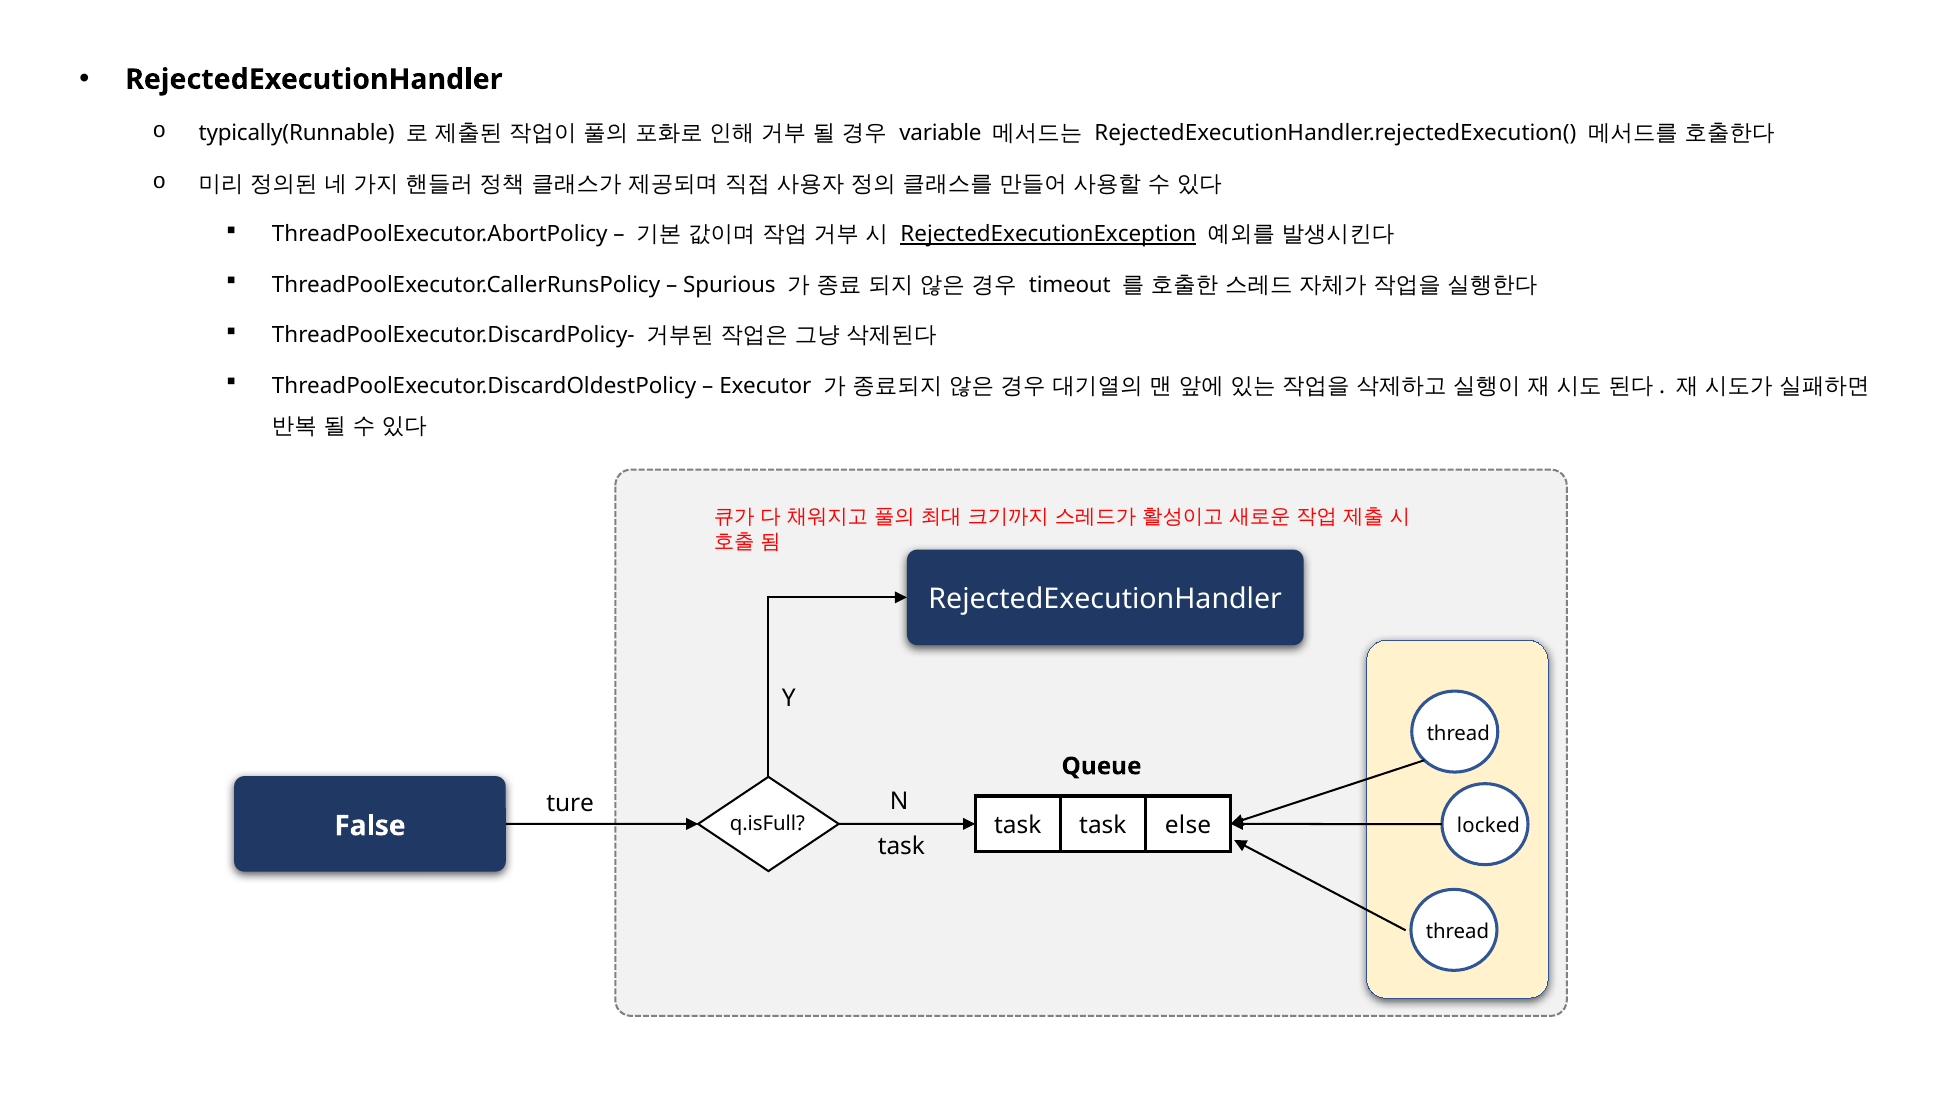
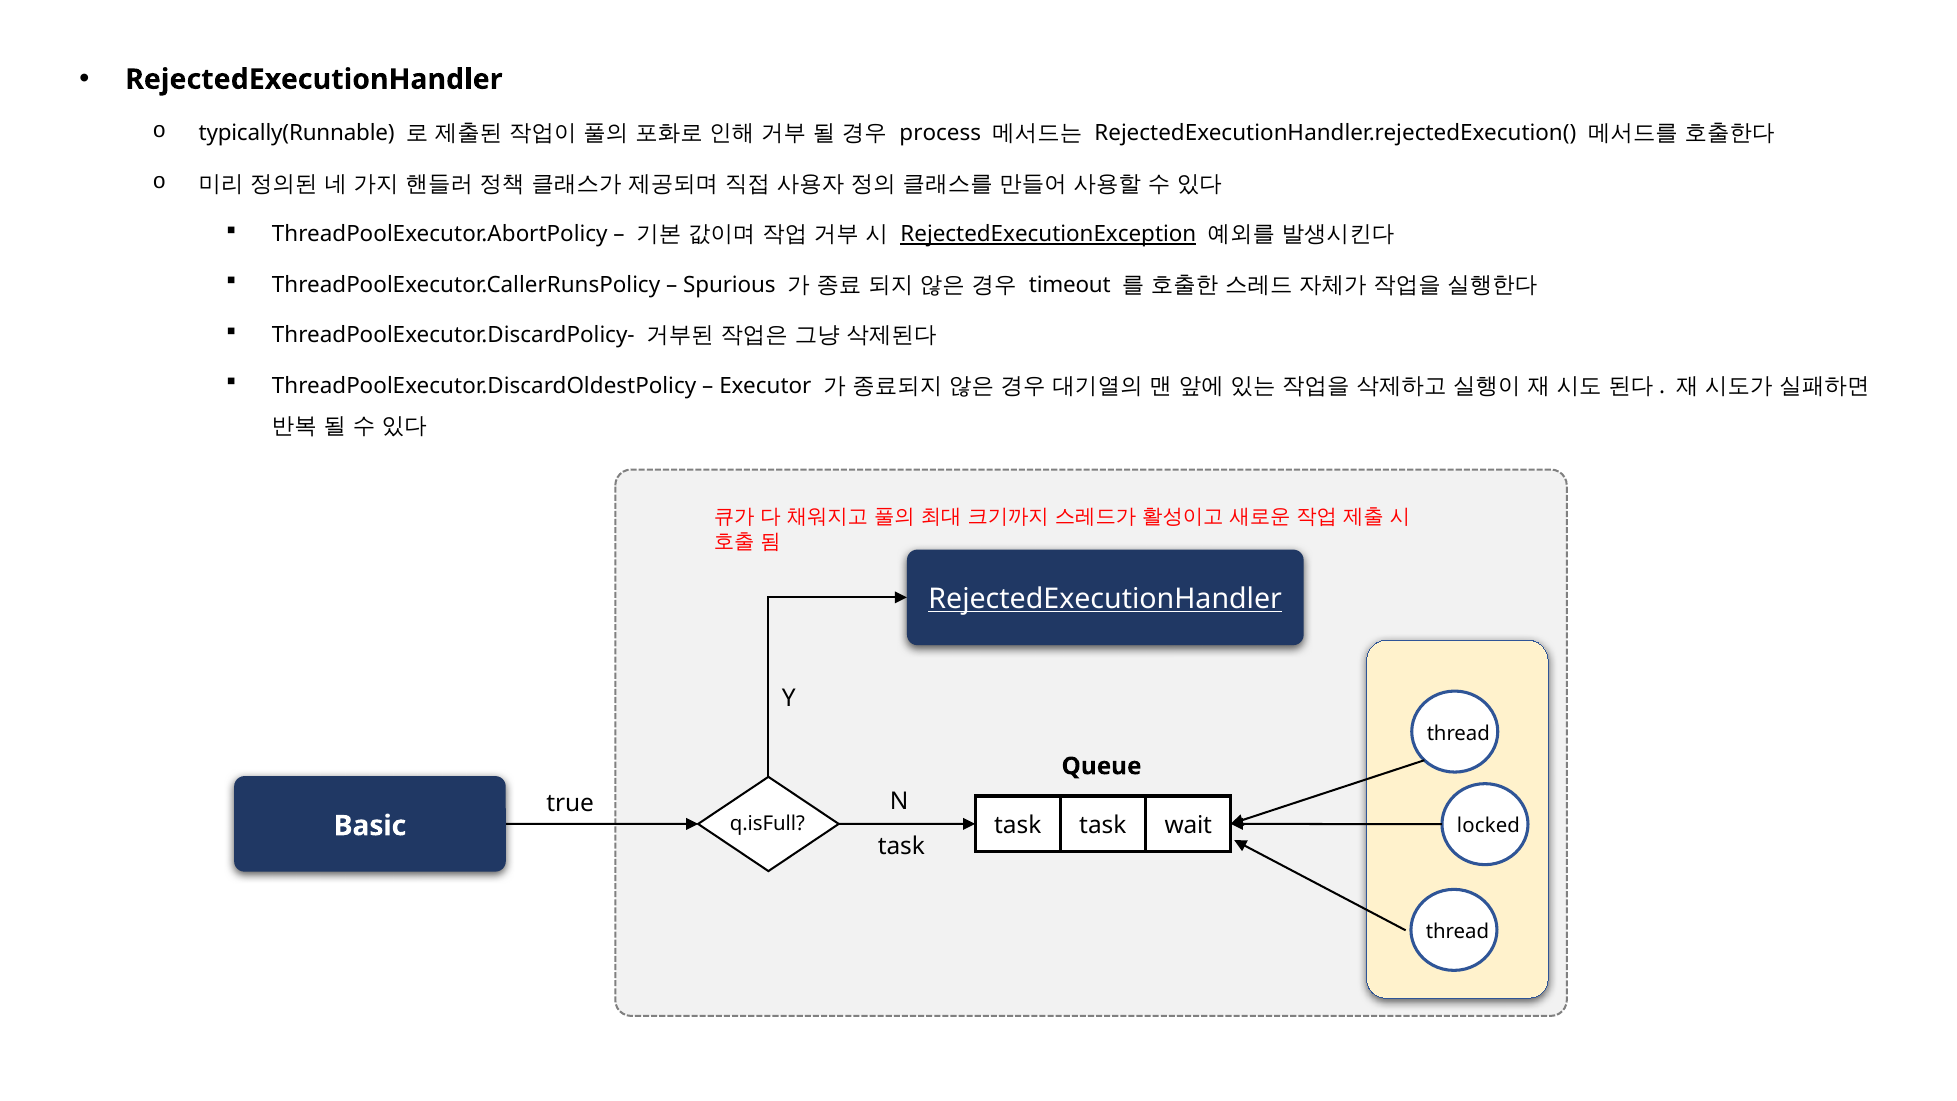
variable: variable -> process
RejectedExecutionHandler at (1105, 599) underline: none -> present
ture: ture -> true
False: False -> Basic
else: else -> wait
